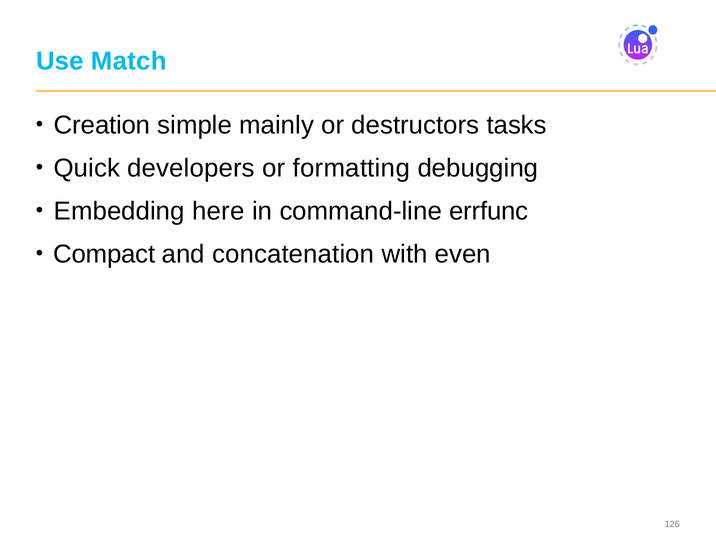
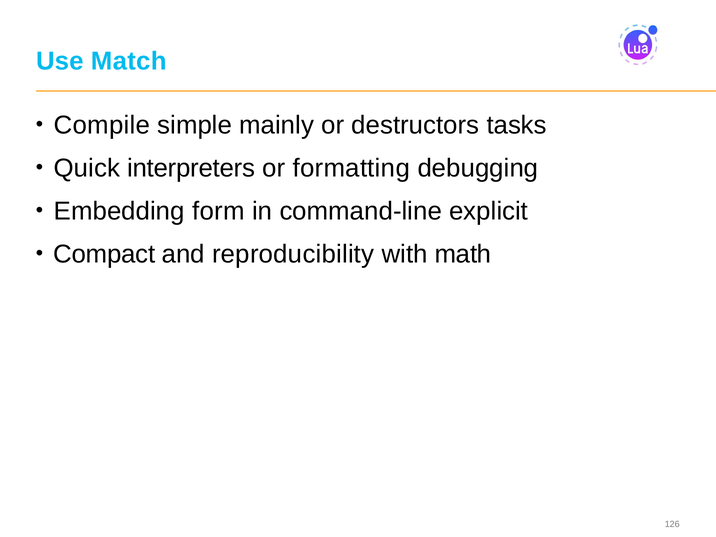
Creation: Creation -> Compile
developers: developers -> interpreters
here: here -> form
errfunc: errfunc -> explicit
concatenation: concatenation -> reproducibility
even: even -> math
